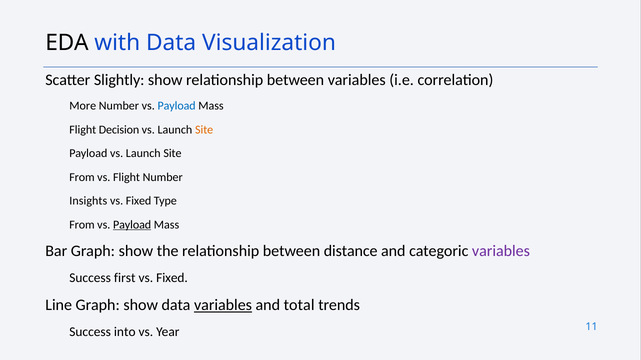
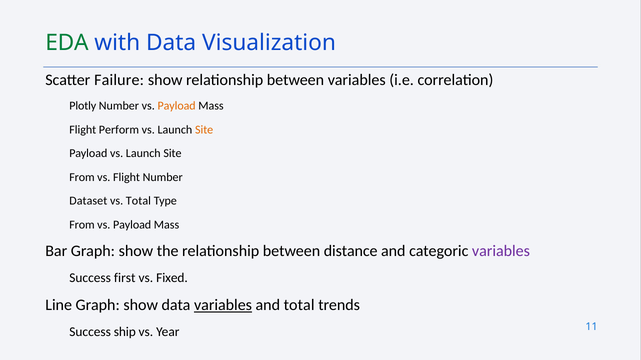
EDA colour: black -> green
Slightly: Slightly -> Failure
More: More -> Plotly
Payload at (177, 106) colour: blue -> orange
Decision: Decision -> Perform
Insights: Insights -> Dataset
Fixed at (139, 201): Fixed -> Total
Payload at (132, 225) underline: present -> none
into: into -> ship
